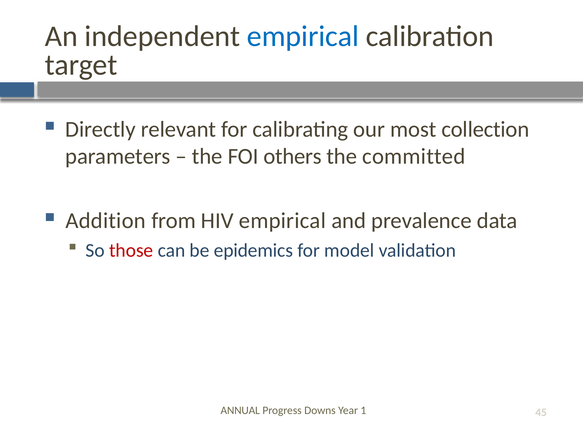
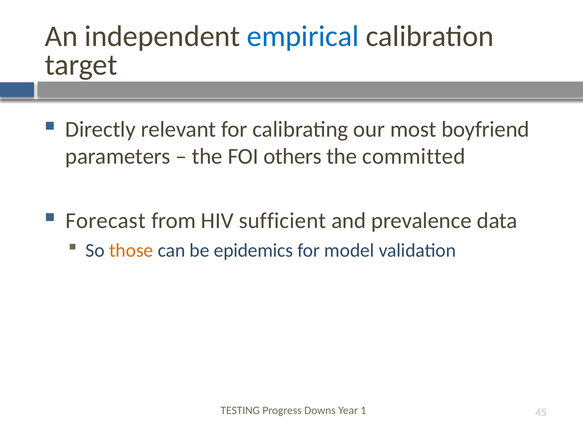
collection: collection -> boyfriend
Addition: Addition -> Forecast
HIV empirical: empirical -> sufficient
those colour: red -> orange
ANNUAL: ANNUAL -> TESTING
